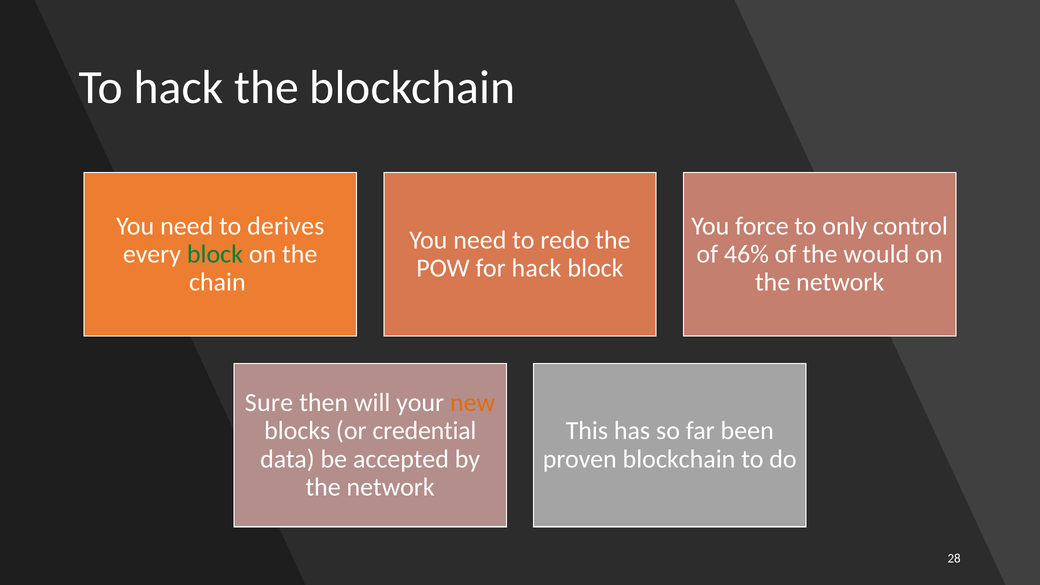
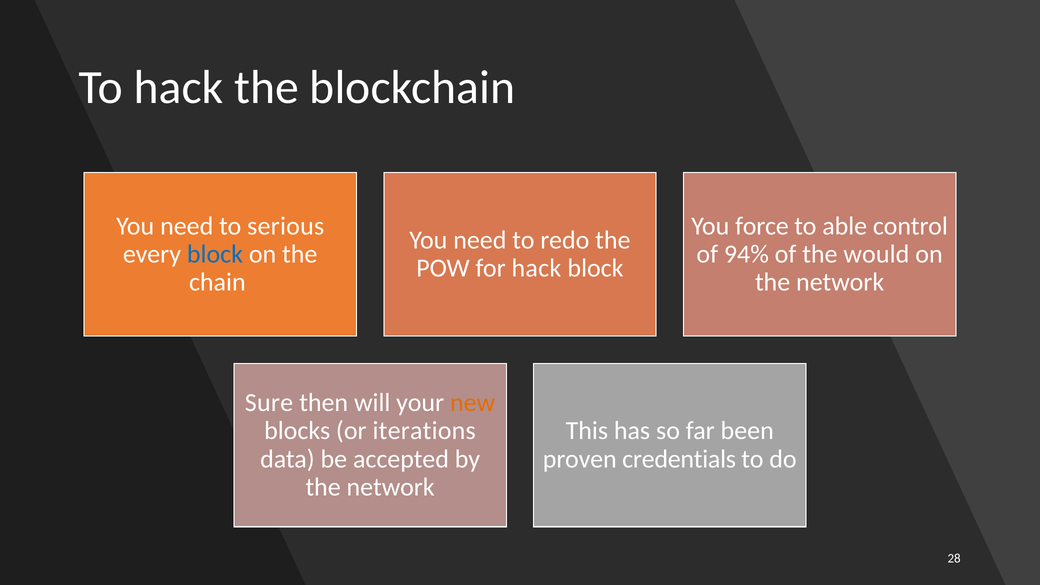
derives: derives -> serious
only: only -> able
block at (215, 254) colour: green -> blue
46%: 46% -> 94%
credential: credential -> iterations
proven blockchain: blockchain -> credentials
